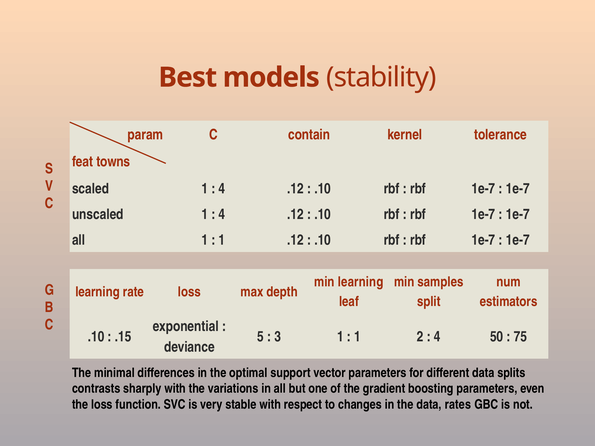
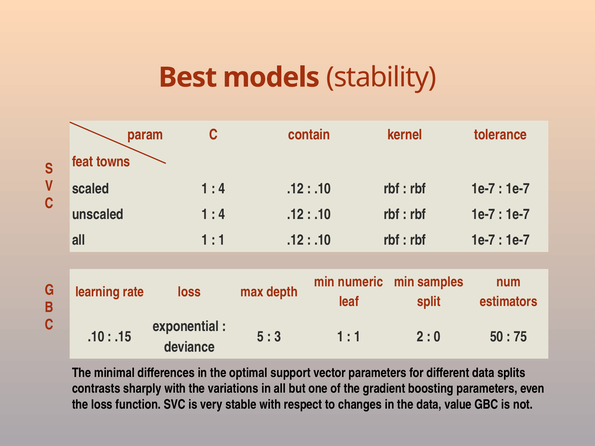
min learning: learning -> numeric
4 at (437, 337): 4 -> 0
rates: rates -> value
